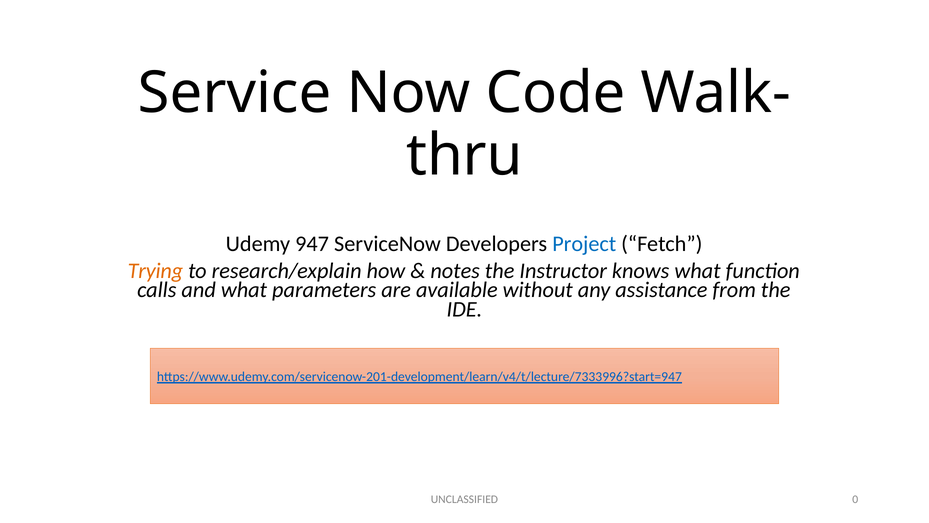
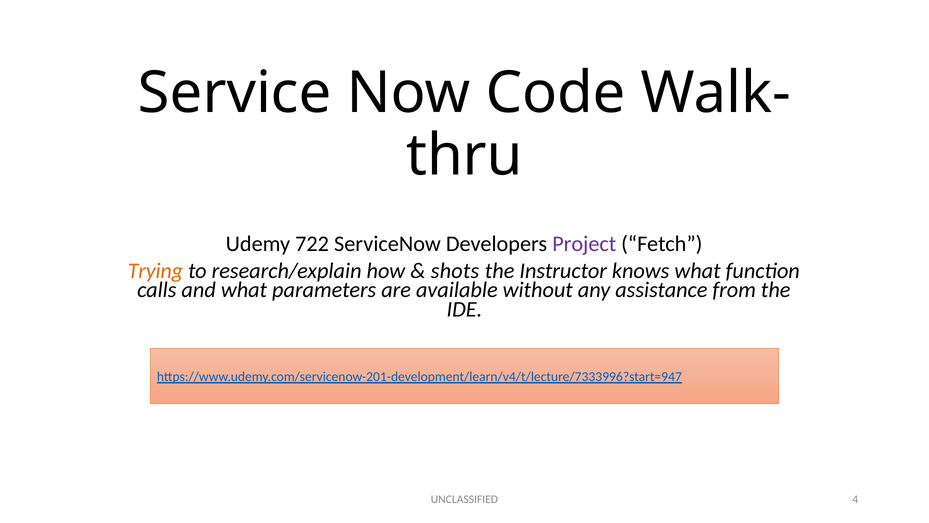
947: 947 -> 722
Project colour: blue -> purple
notes: notes -> shots
0: 0 -> 4
